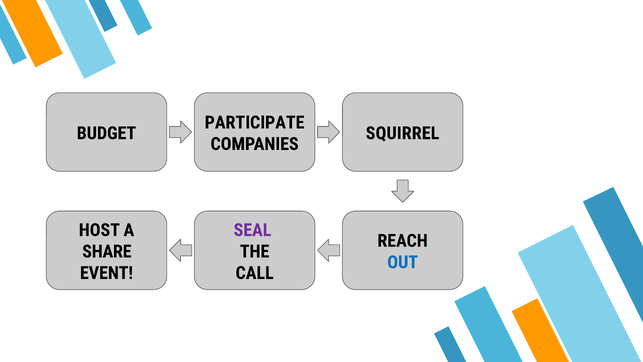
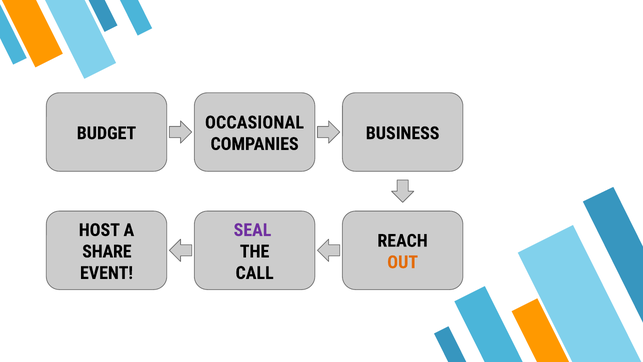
PARTICIPATE: PARTICIPATE -> OCCASIONAL
SQUIRREL: SQUIRREL -> BUSINESS
OUT colour: blue -> orange
